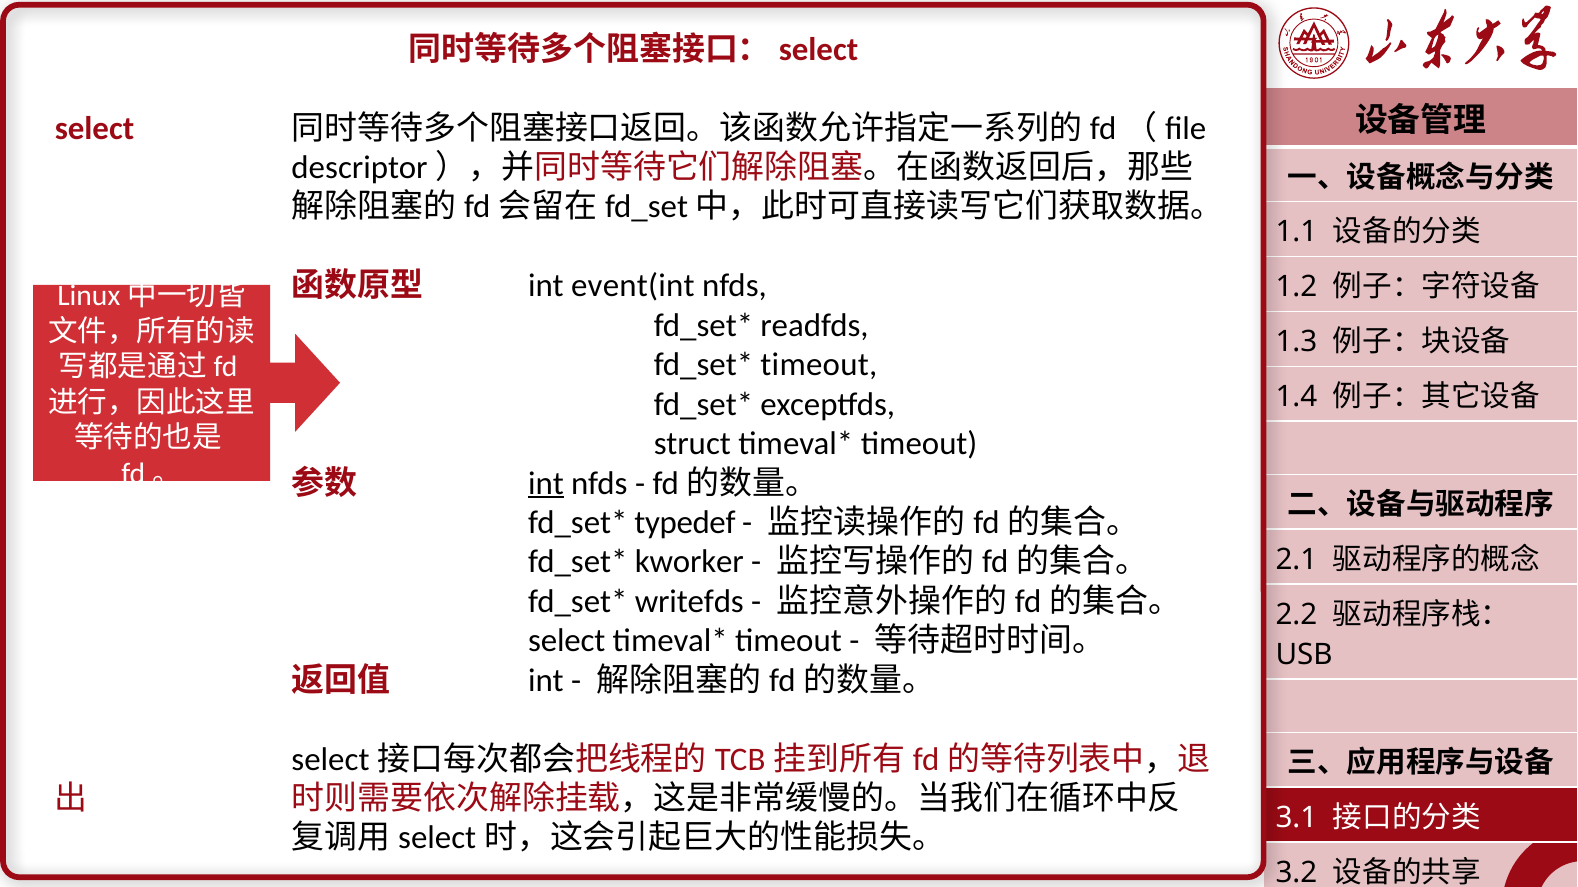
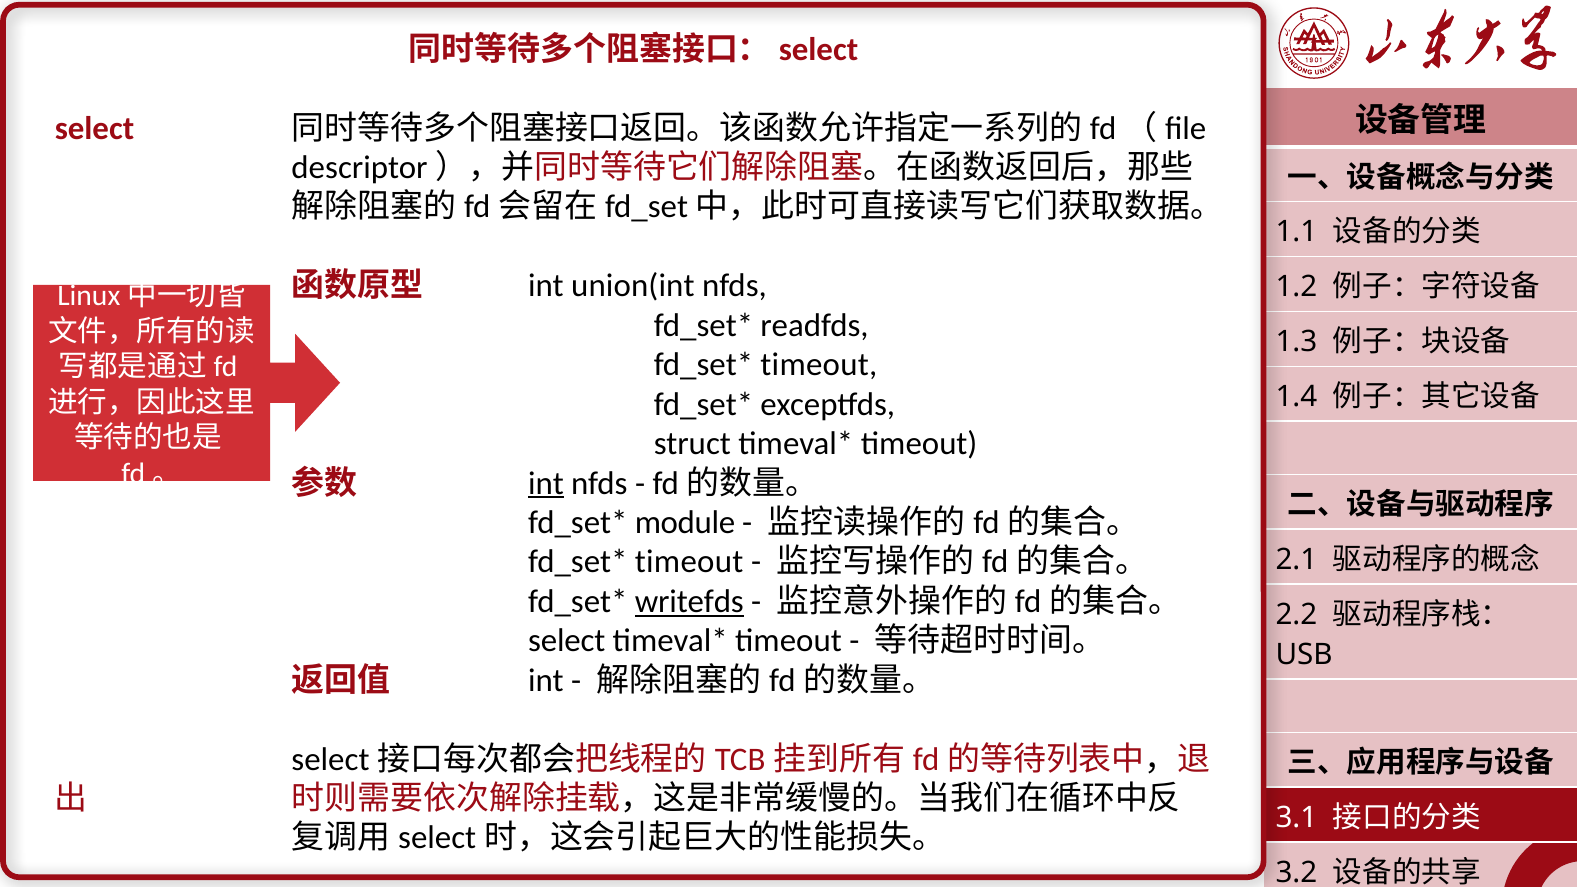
event(int: event(int -> union(int
typedef: typedef -> module
kworker at (689, 562): kworker -> timeout
writefds underline: none -> present
